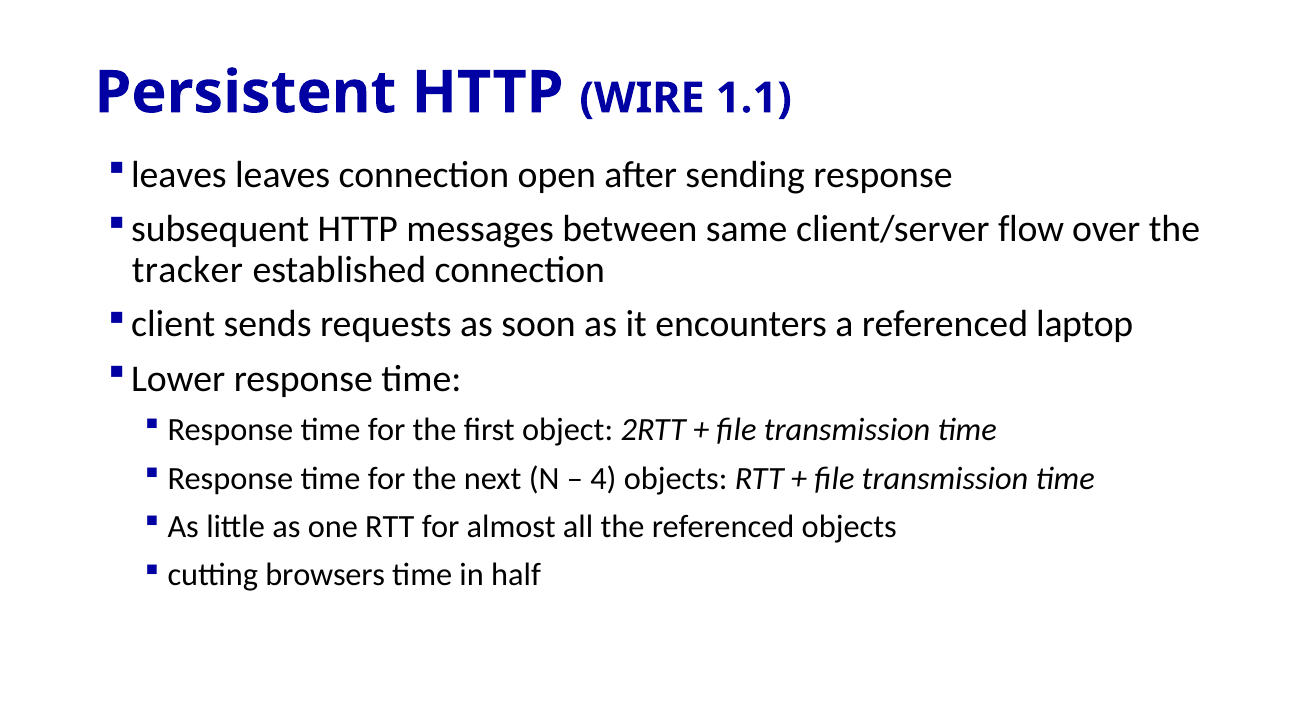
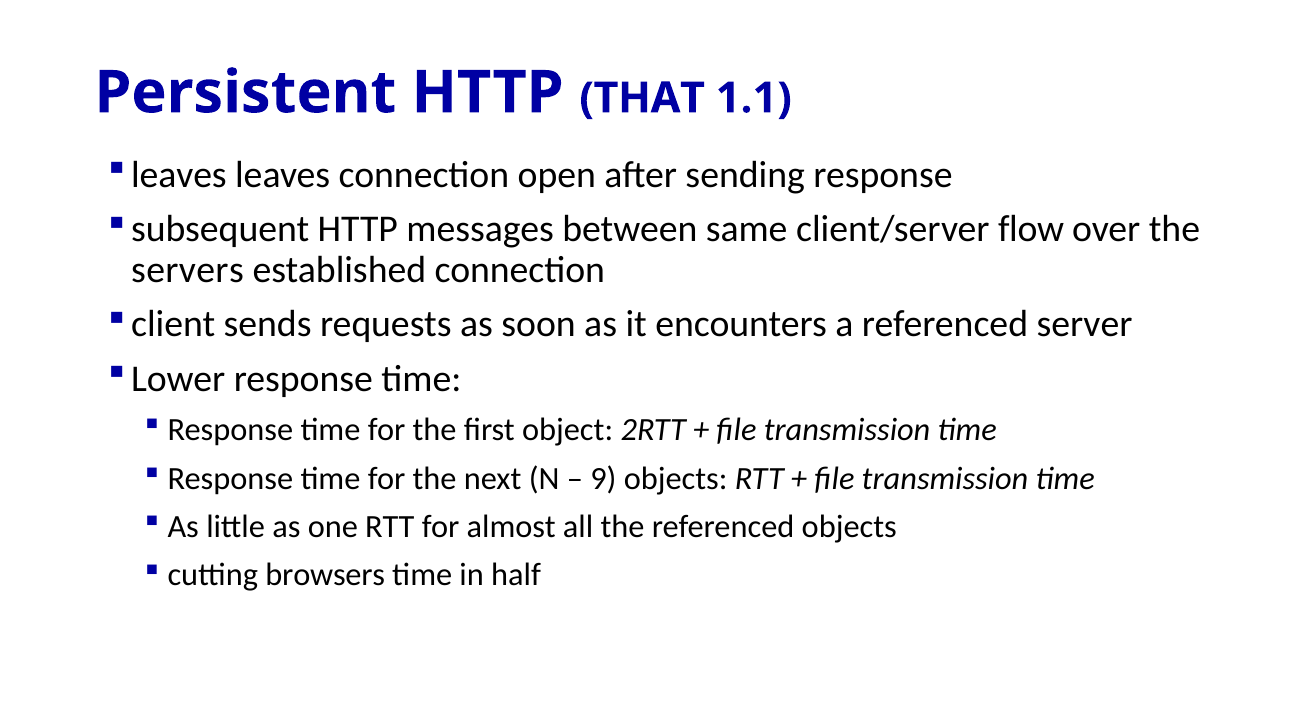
WIRE: WIRE -> THAT
tracker: tracker -> servers
laptop: laptop -> server
4: 4 -> 9
